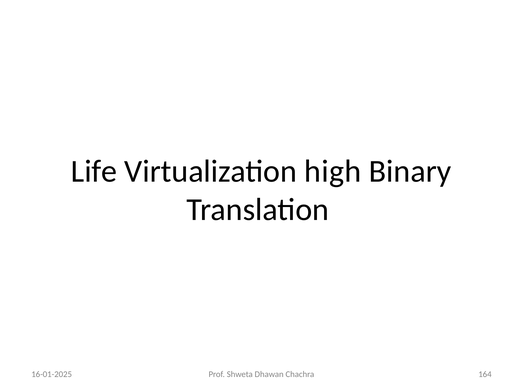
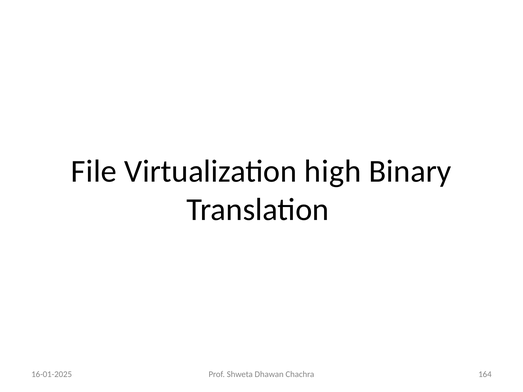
Life: Life -> File
